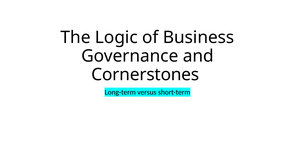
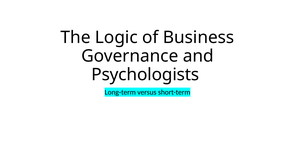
Cornerstones: Cornerstones -> Psychologists
